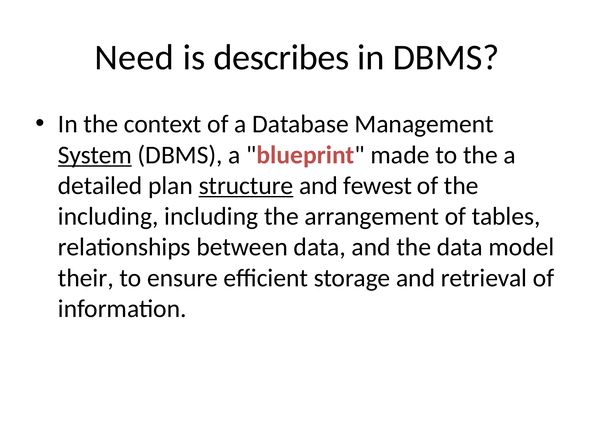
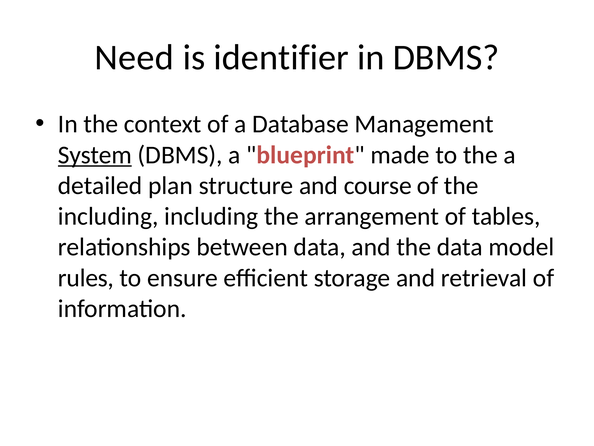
describes: describes -> identifier
structure underline: present -> none
fewest: fewest -> course
their: their -> rules
